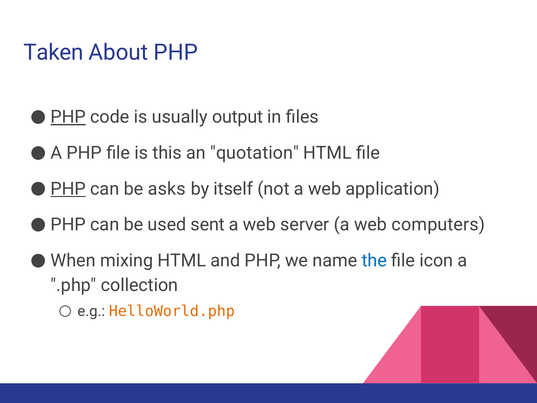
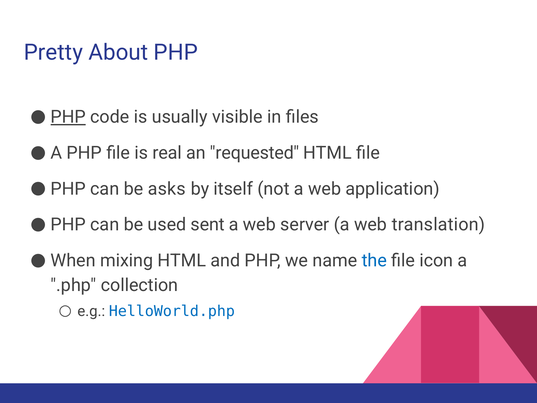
Taken: Taken -> Pretty
output: output -> visible
this: this -> real
quotation: quotation -> requested
PHP at (68, 189) underline: present -> none
computers: computers -> translation
HelloWorld.php colour: orange -> blue
